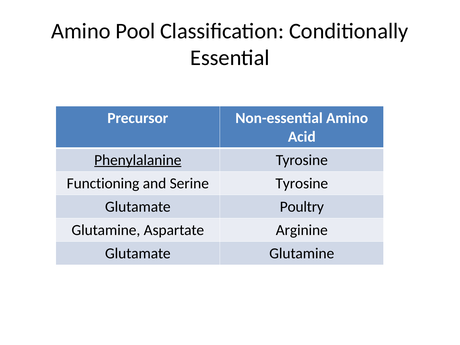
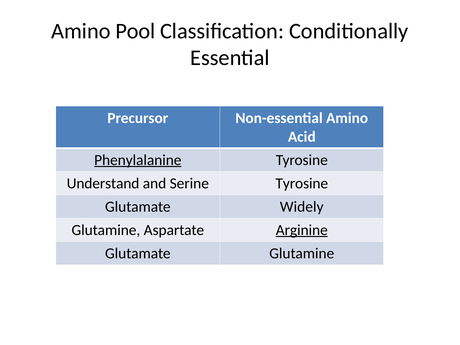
Functioning: Functioning -> Understand
Poultry: Poultry -> Widely
Arginine underline: none -> present
